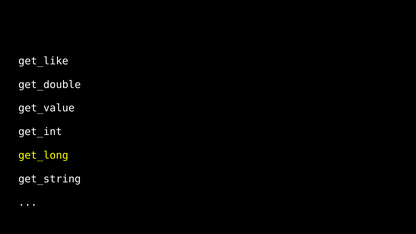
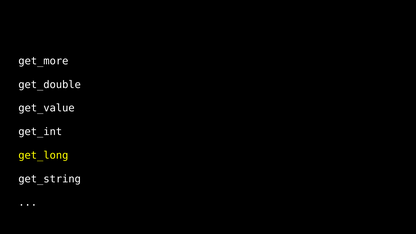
get_like: get_like -> get_more
